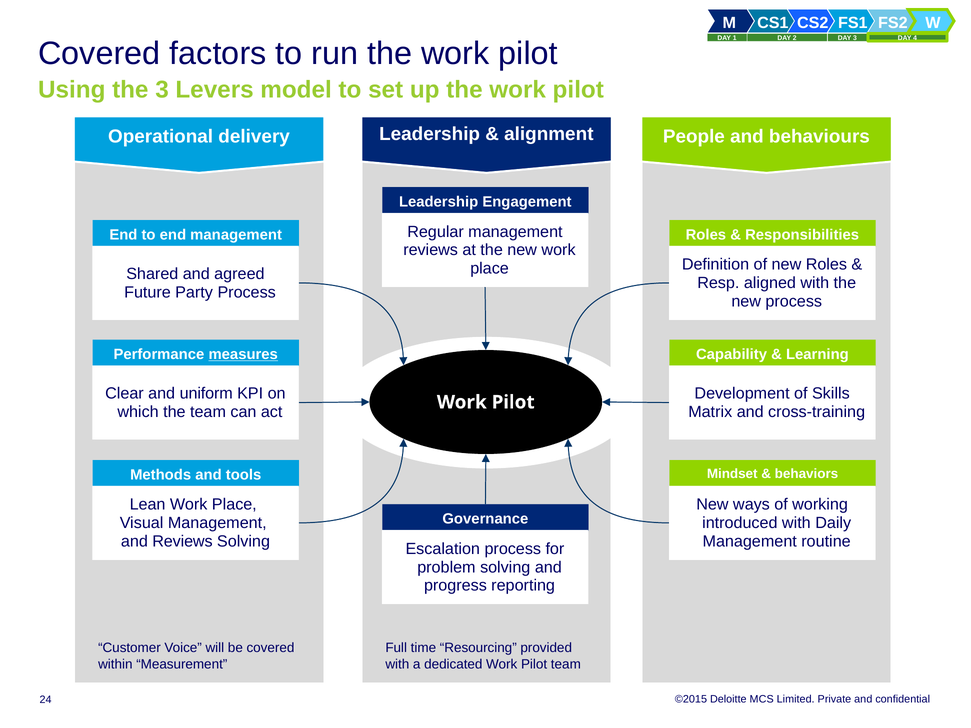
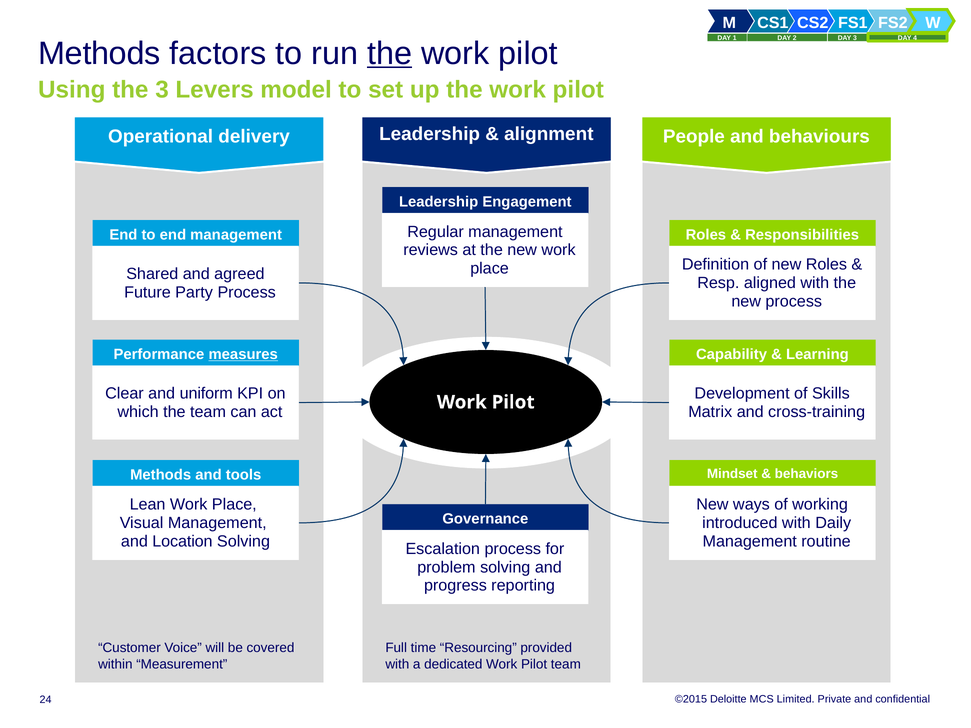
Covered at (99, 53): Covered -> Methods
the at (390, 53) underline: none -> present
and Reviews: Reviews -> Location
